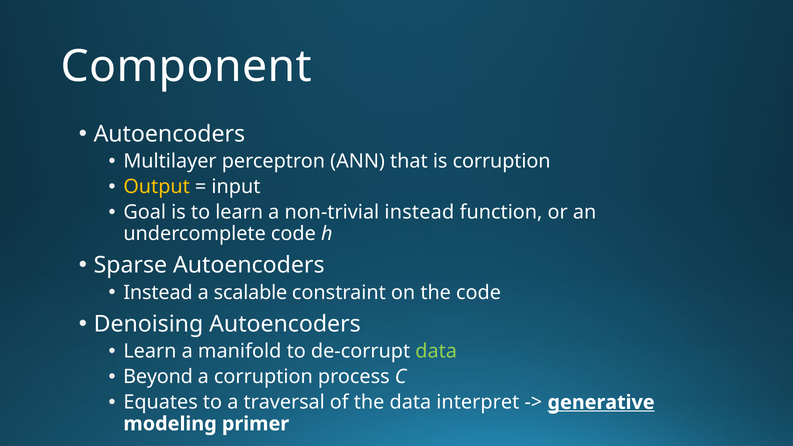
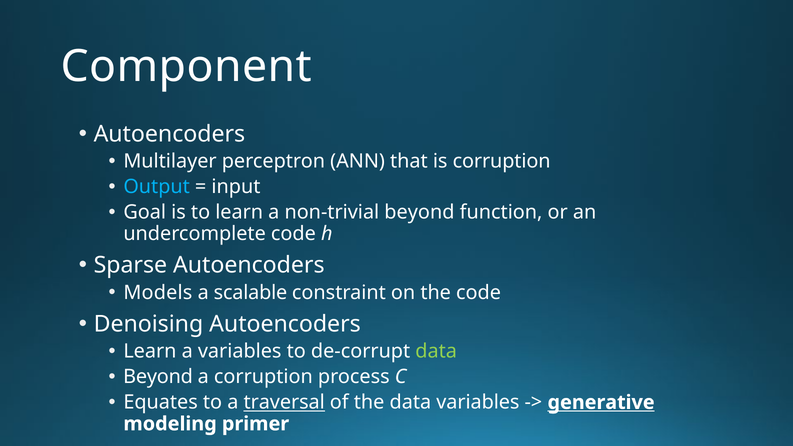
Output colour: yellow -> light blue
non-trivial instead: instead -> beyond
Instead at (158, 293): Instead -> Models
a manifold: manifold -> variables
traversal underline: none -> present
data interpret: interpret -> variables
